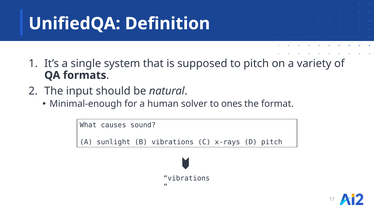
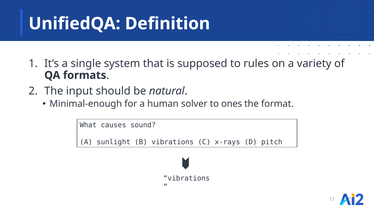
to pitch: pitch -> rules
